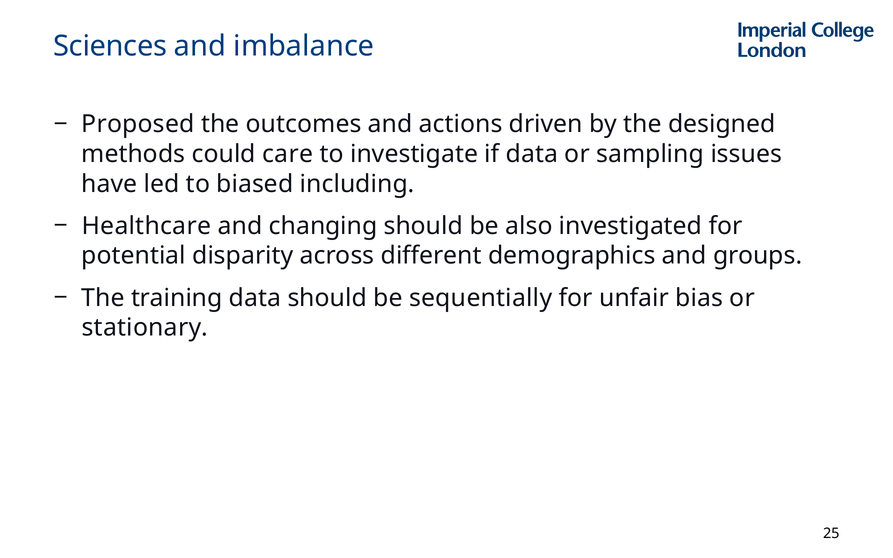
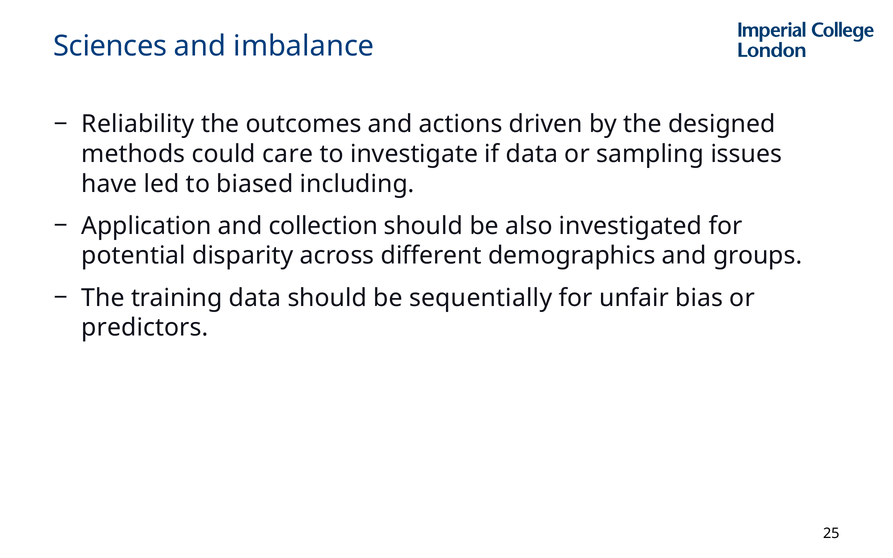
Proposed: Proposed -> Reliability
Healthcare: Healthcare -> Application
changing: changing -> collection
stationary: stationary -> predictors
